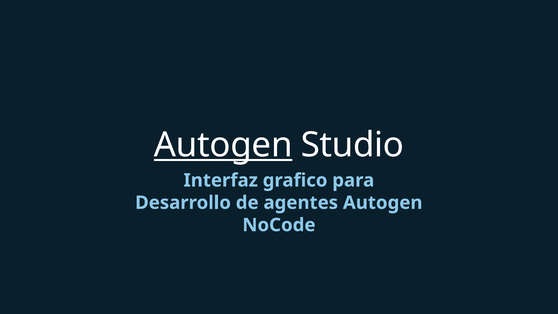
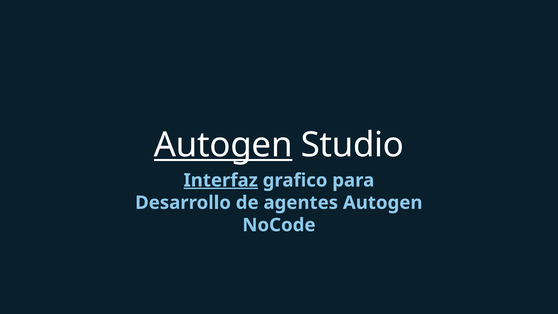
Interfaz underline: none -> present
